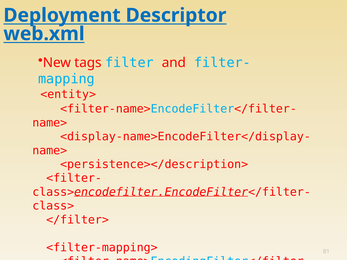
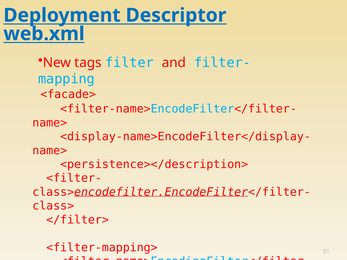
<entity>: <entity> -> <facade>
